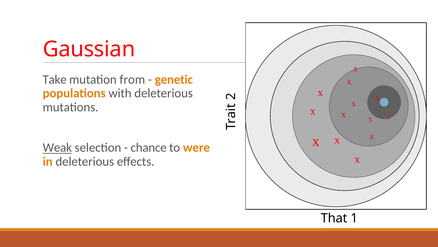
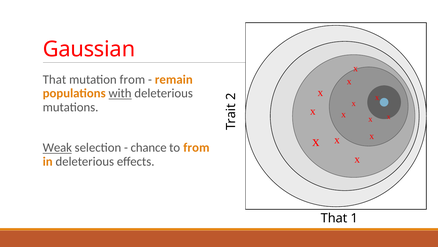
Take at (55, 79): Take -> That
genetic: genetic -> remain
with underline: none -> present
to were: were -> from
